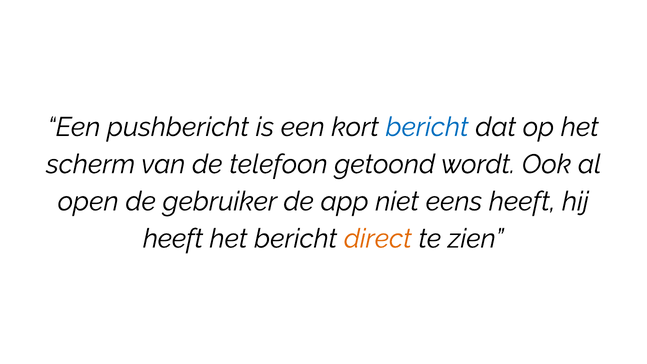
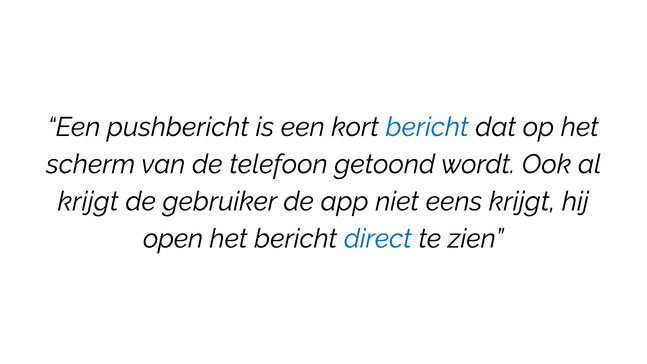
open at (88, 201): open -> krijgt
eens heeft: heeft -> krijgt
heeft at (173, 239): heeft -> open
direct colour: orange -> blue
